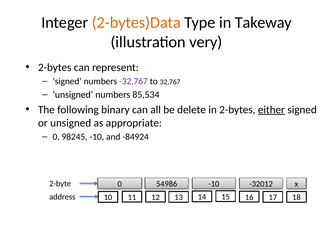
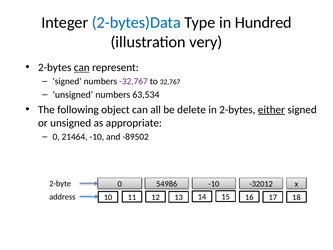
2-bytes)Data colour: orange -> blue
Takeway: Takeway -> Hundred
can at (82, 67) underline: none -> present
85,534: 85,534 -> 63,534
binary: binary -> object
98245: 98245 -> 21464
-84924: -84924 -> -89502
